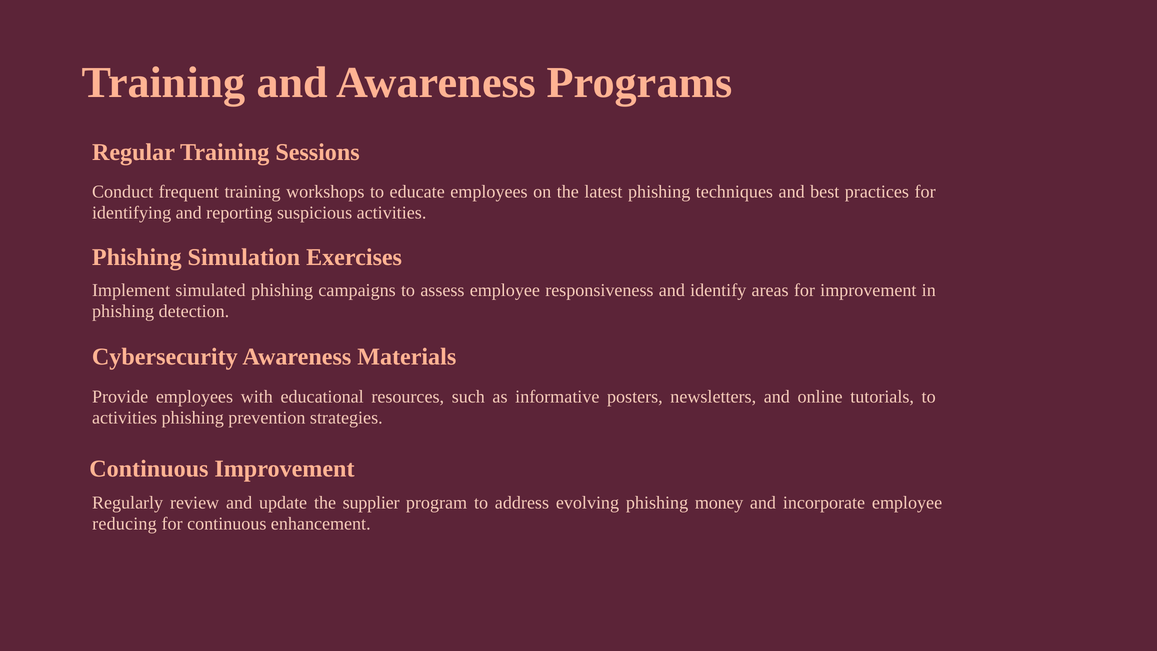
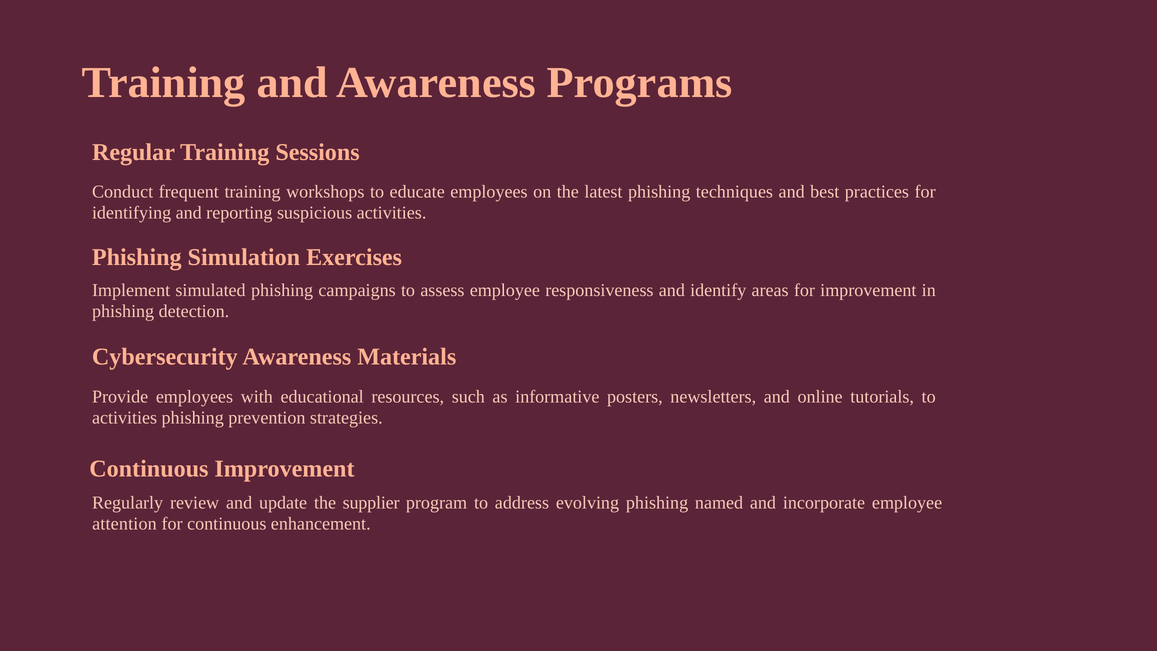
money: money -> named
reducing: reducing -> attention
